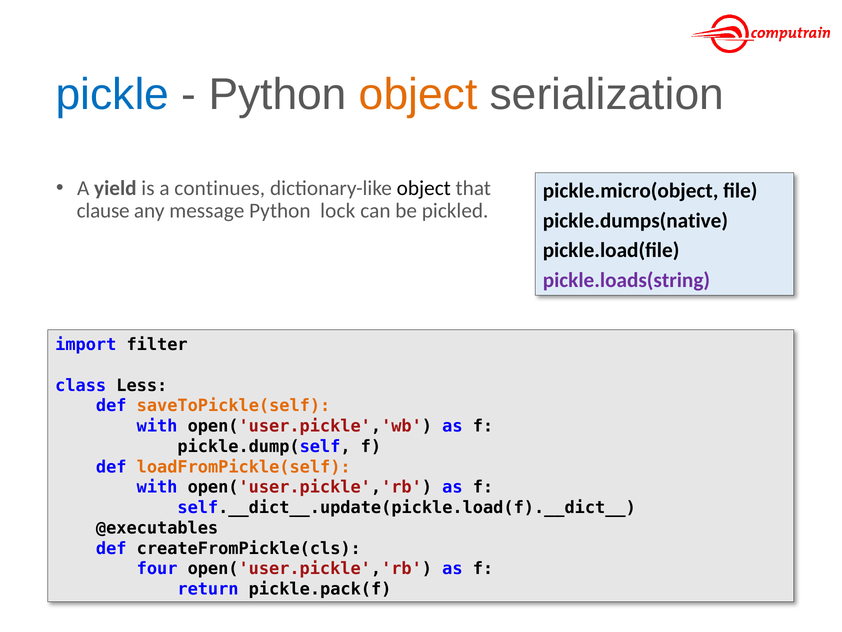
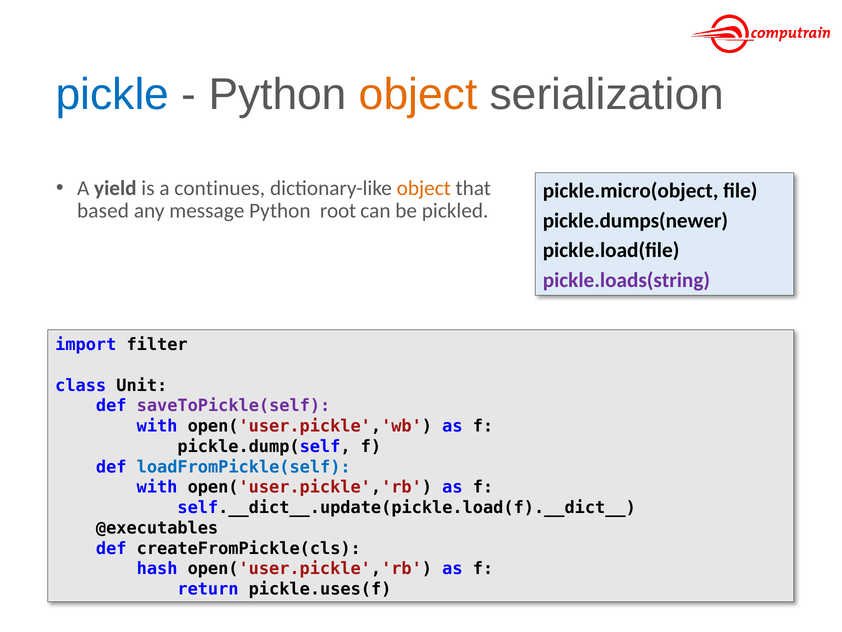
object at (424, 188) colour: black -> orange
clause: clause -> based
lock: lock -> root
pickle.dumps(native: pickle.dumps(native -> pickle.dumps(newer
Less: Less -> Unit
saveToPickle(self colour: orange -> purple
loadFromPickle(self colour: orange -> blue
four: four -> hash
pickle.pack(f: pickle.pack(f -> pickle.uses(f
